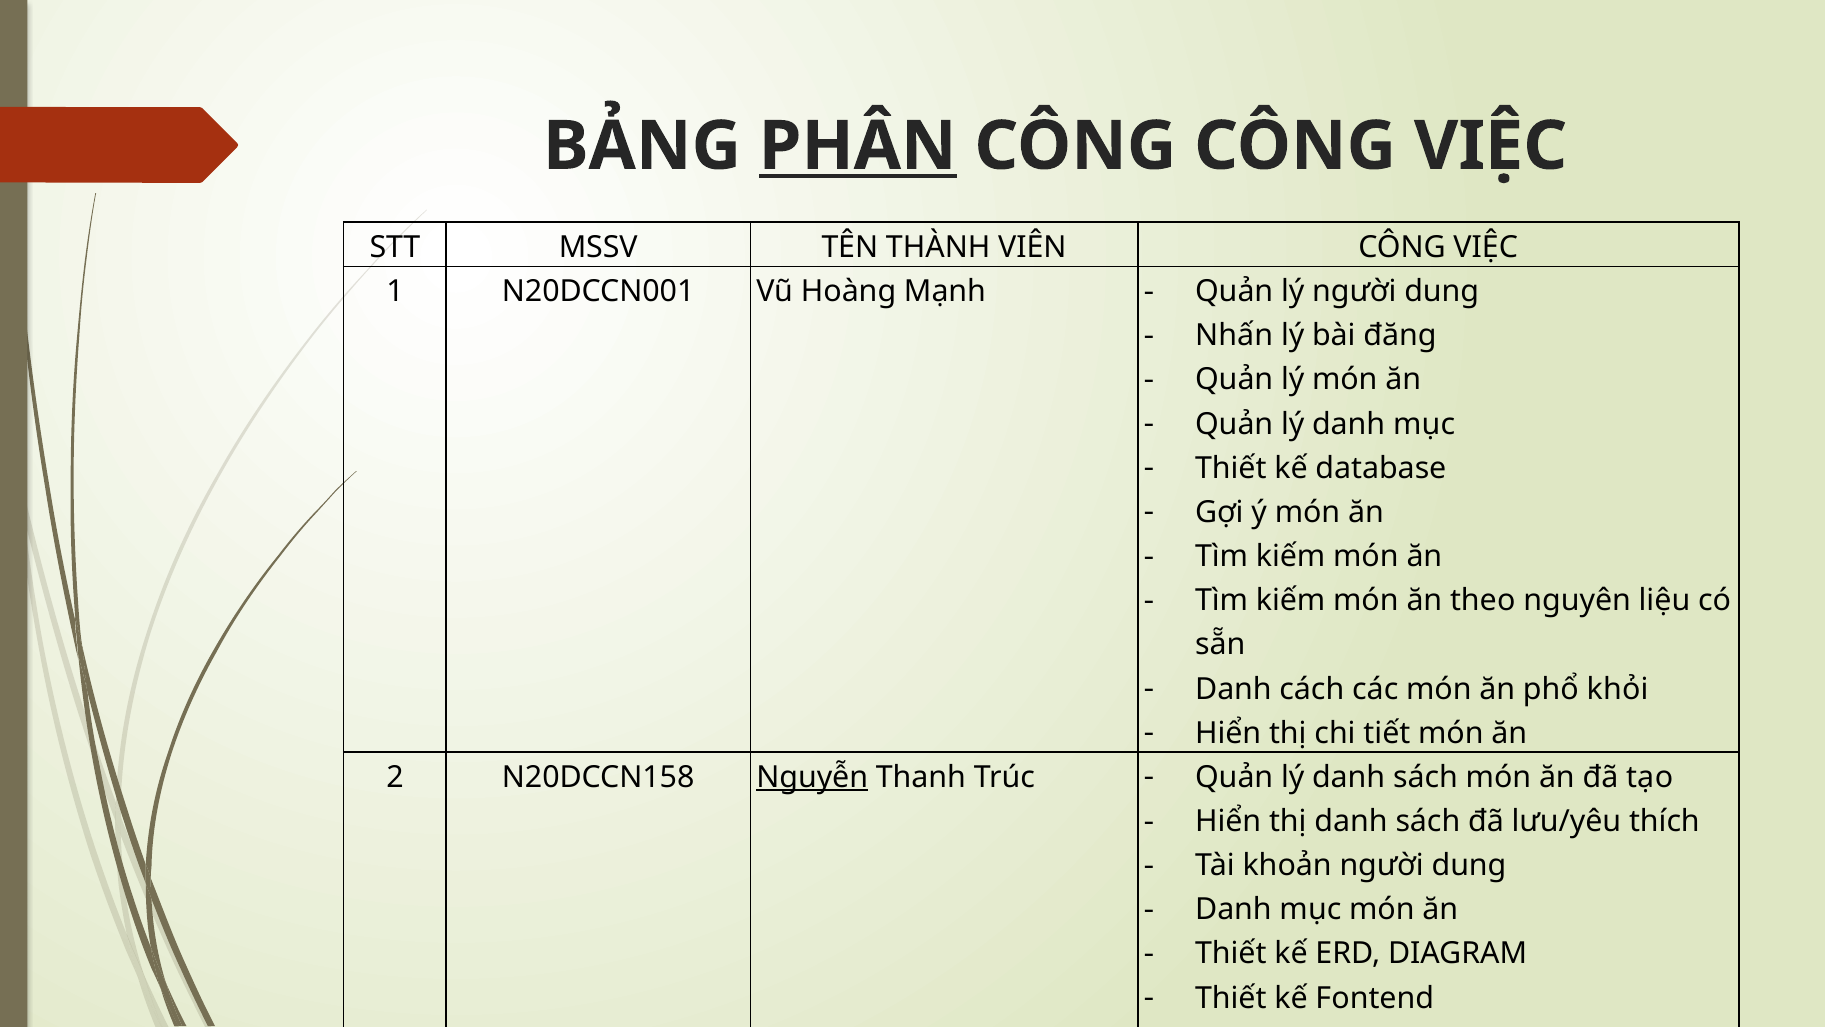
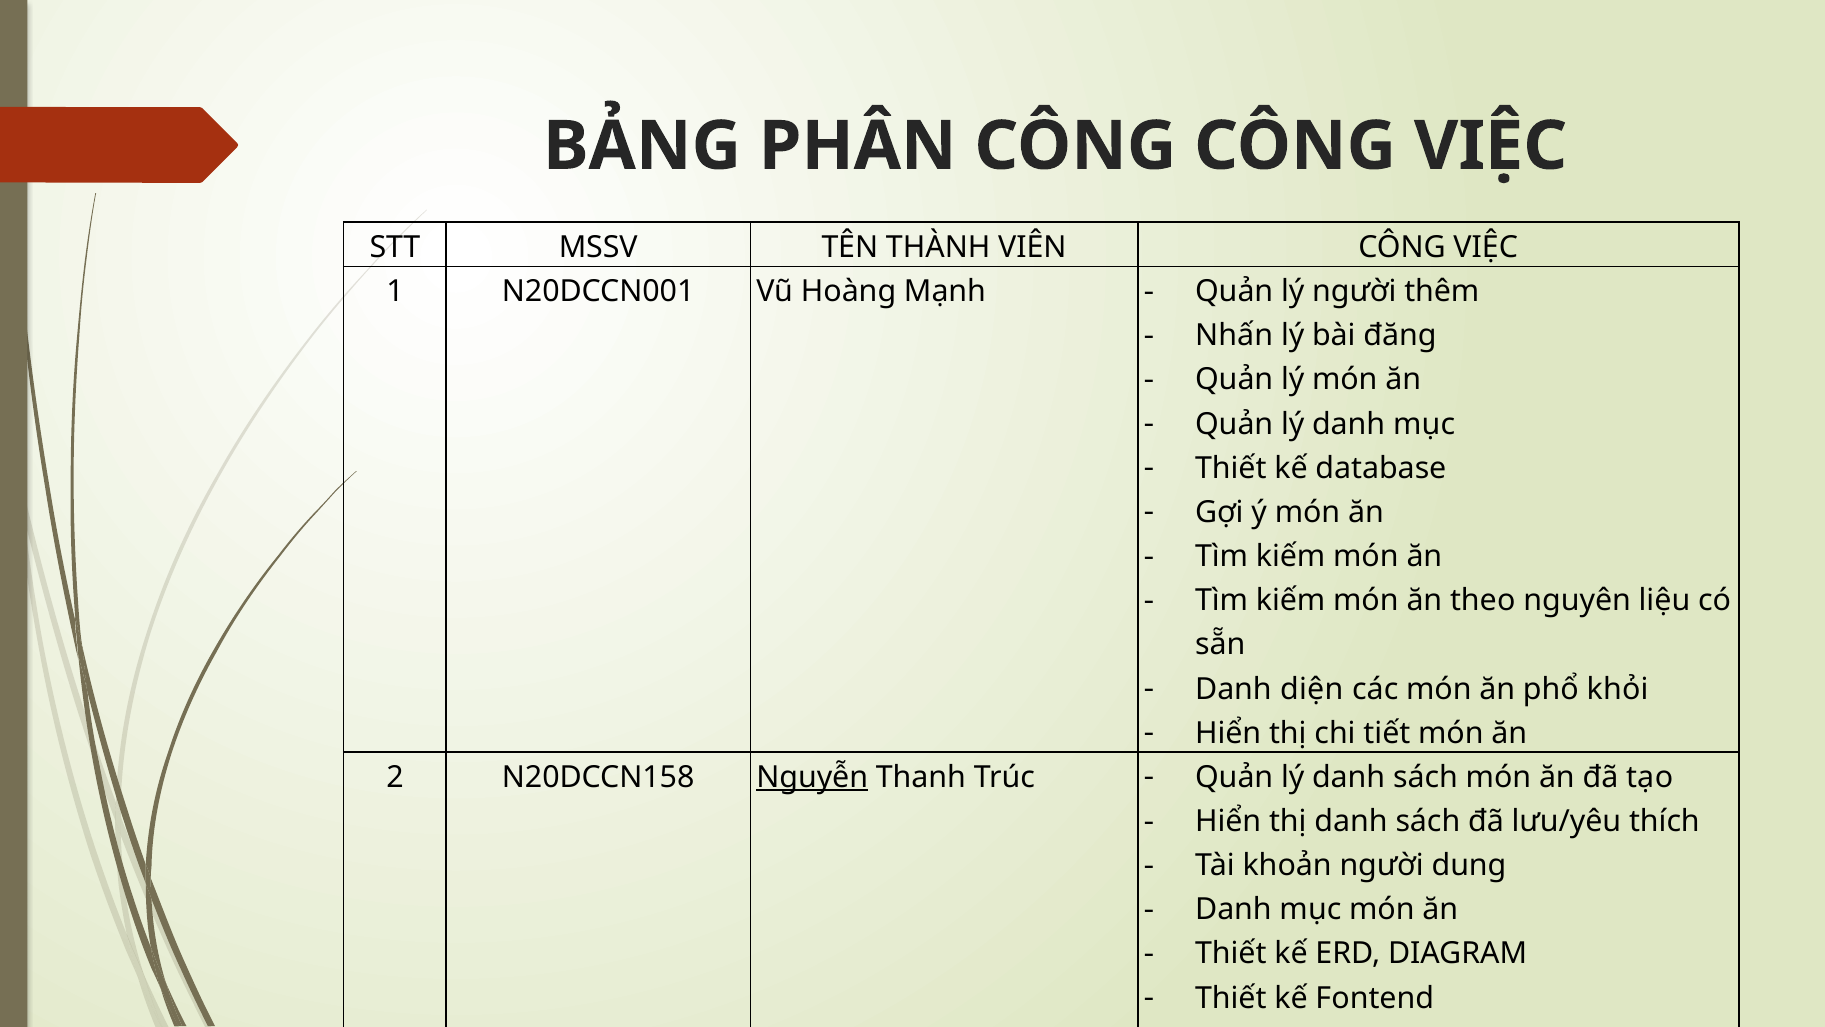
PHÂN underline: present -> none
lý người dung: dung -> thêm
cách: cách -> diện
